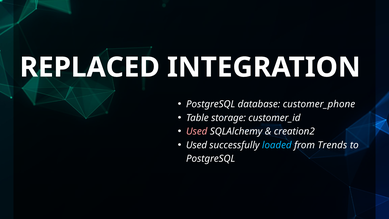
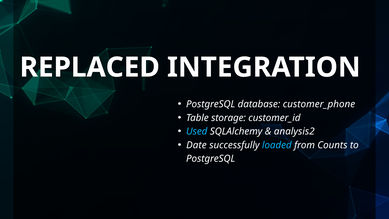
Used at (197, 131) colour: pink -> light blue
creation2: creation2 -> analysis2
Used at (197, 145): Used -> Date
Trends: Trends -> Counts
